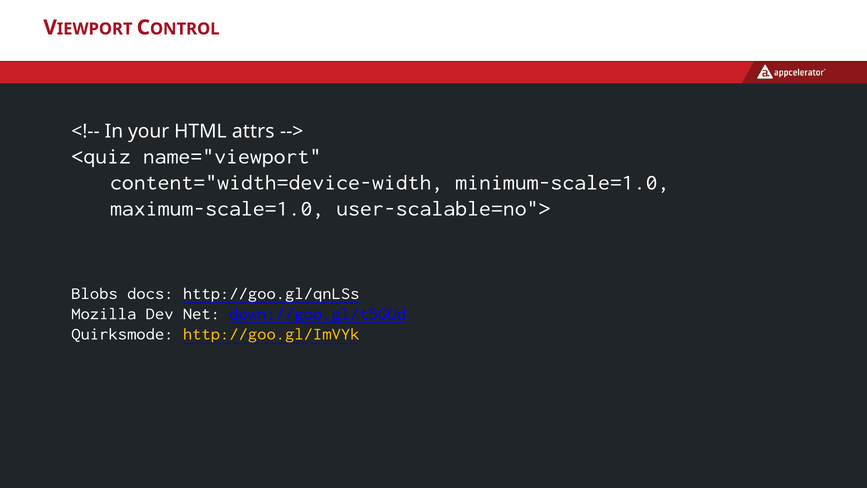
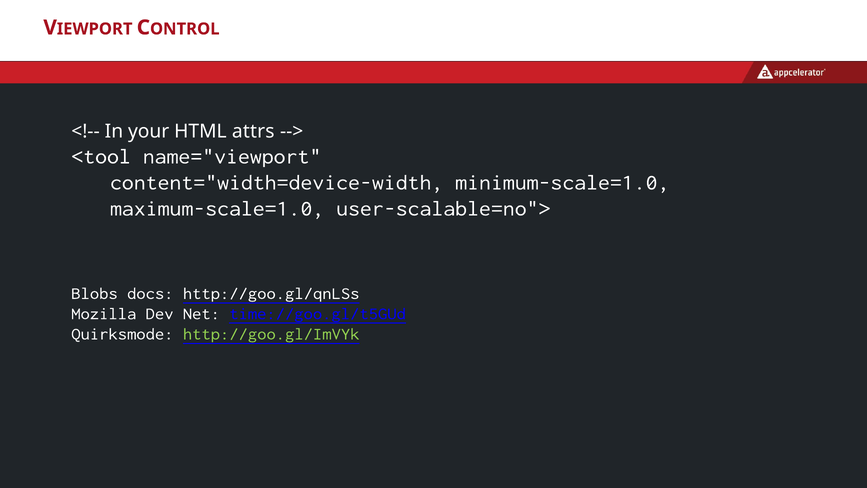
<quiz: <quiz -> <tool
down://goo.gl/t5GUd: down://goo.gl/t5GUd -> time://goo.gl/t5GUd
http://goo.gl/ImVYk colour: yellow -> light green
